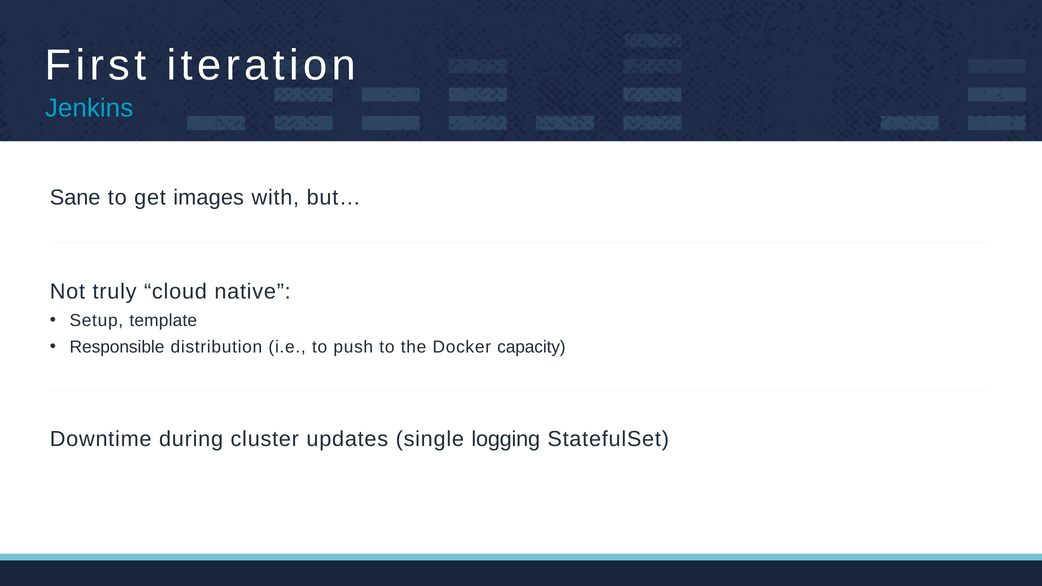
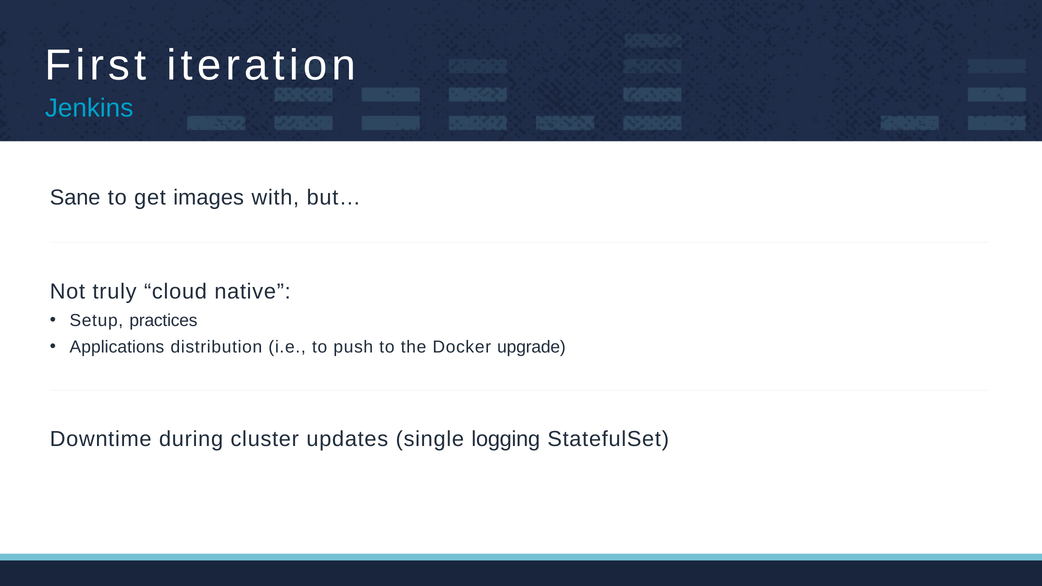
template: template -> practices
Responsible: Responsible -> Applications
capacity: capacity -> upgrade
